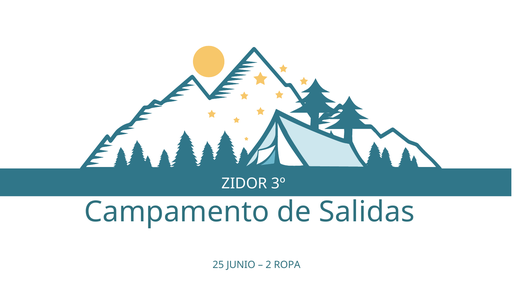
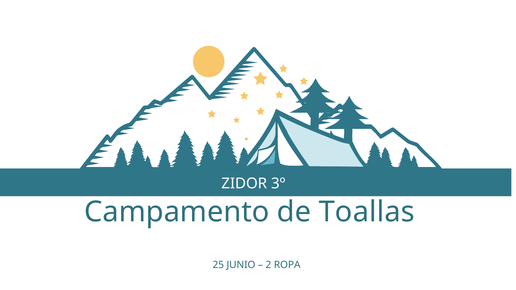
Salidas: Salidas -> Toallas
